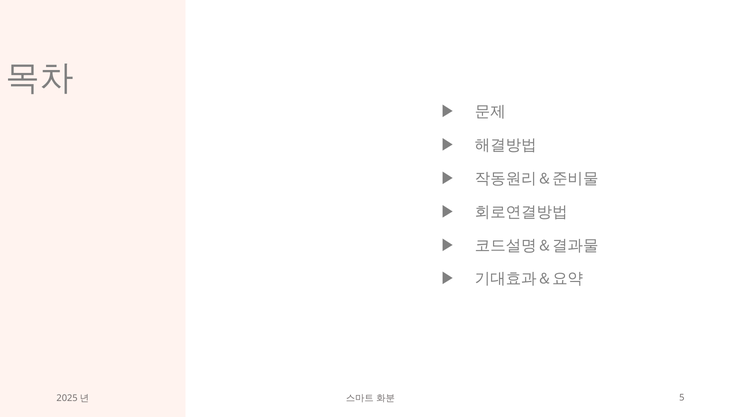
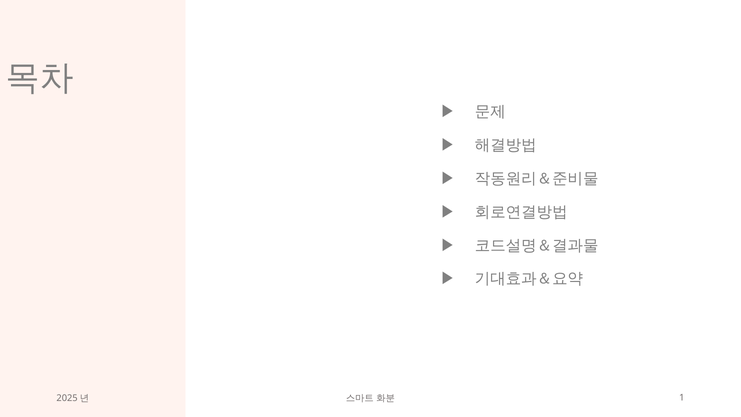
5: 5 -> 1
